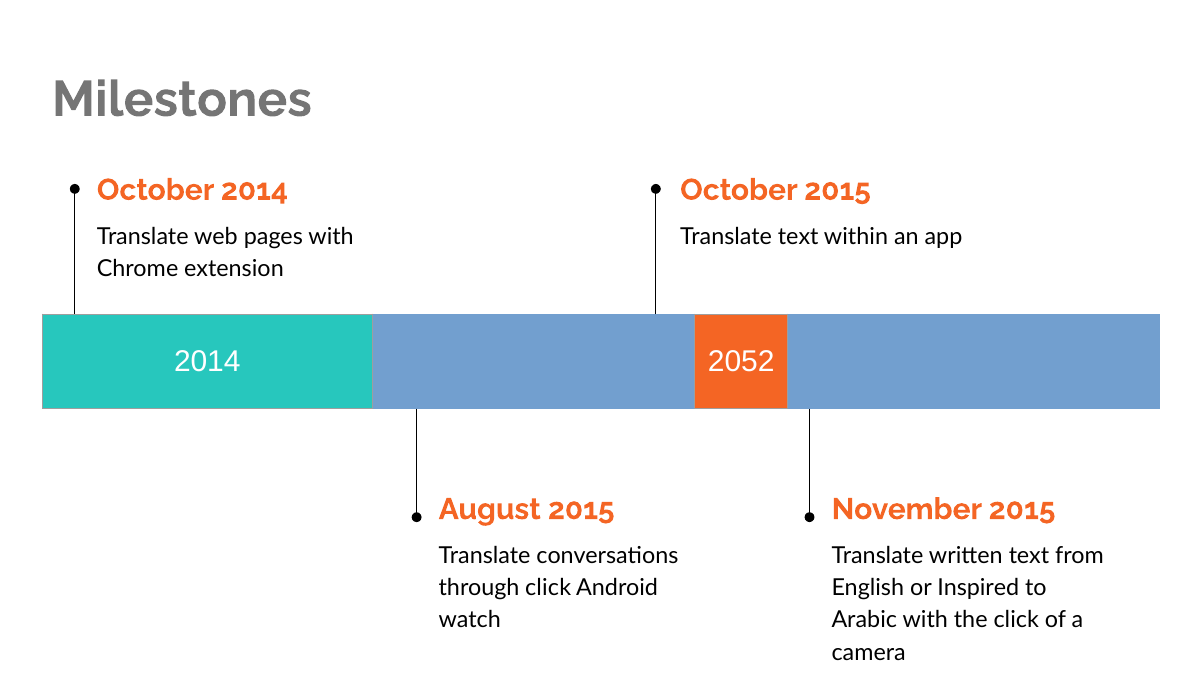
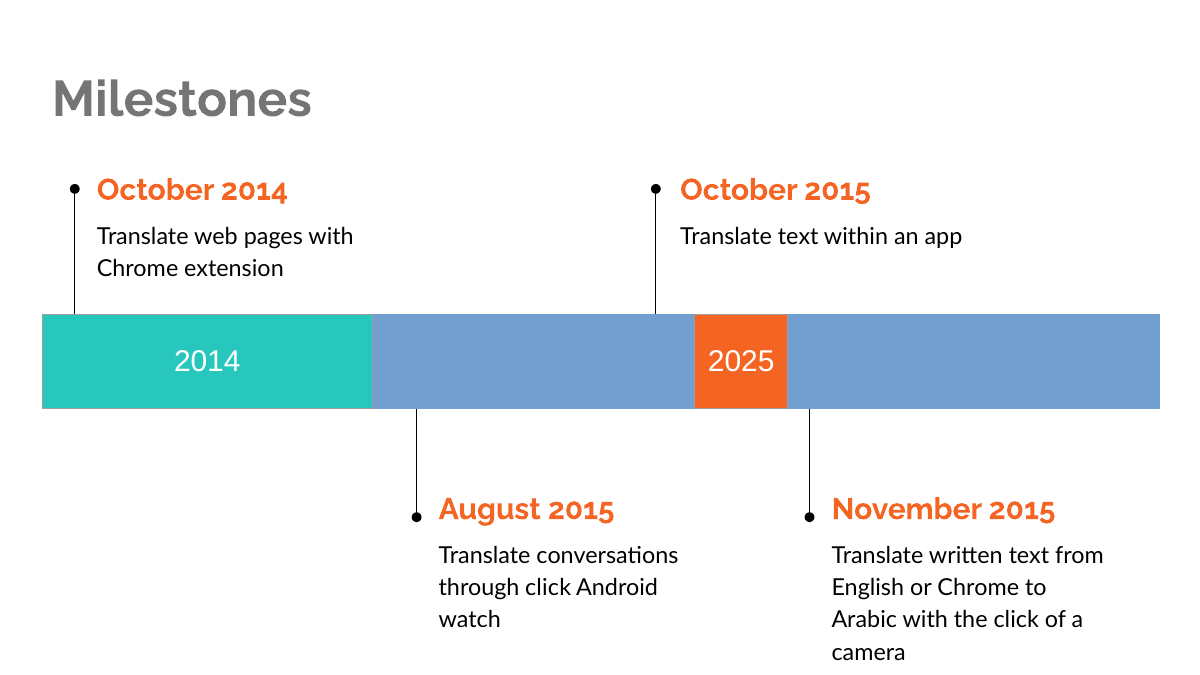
2052: 2052 -> 2025
or Inspired: Inspired -> Chrome
